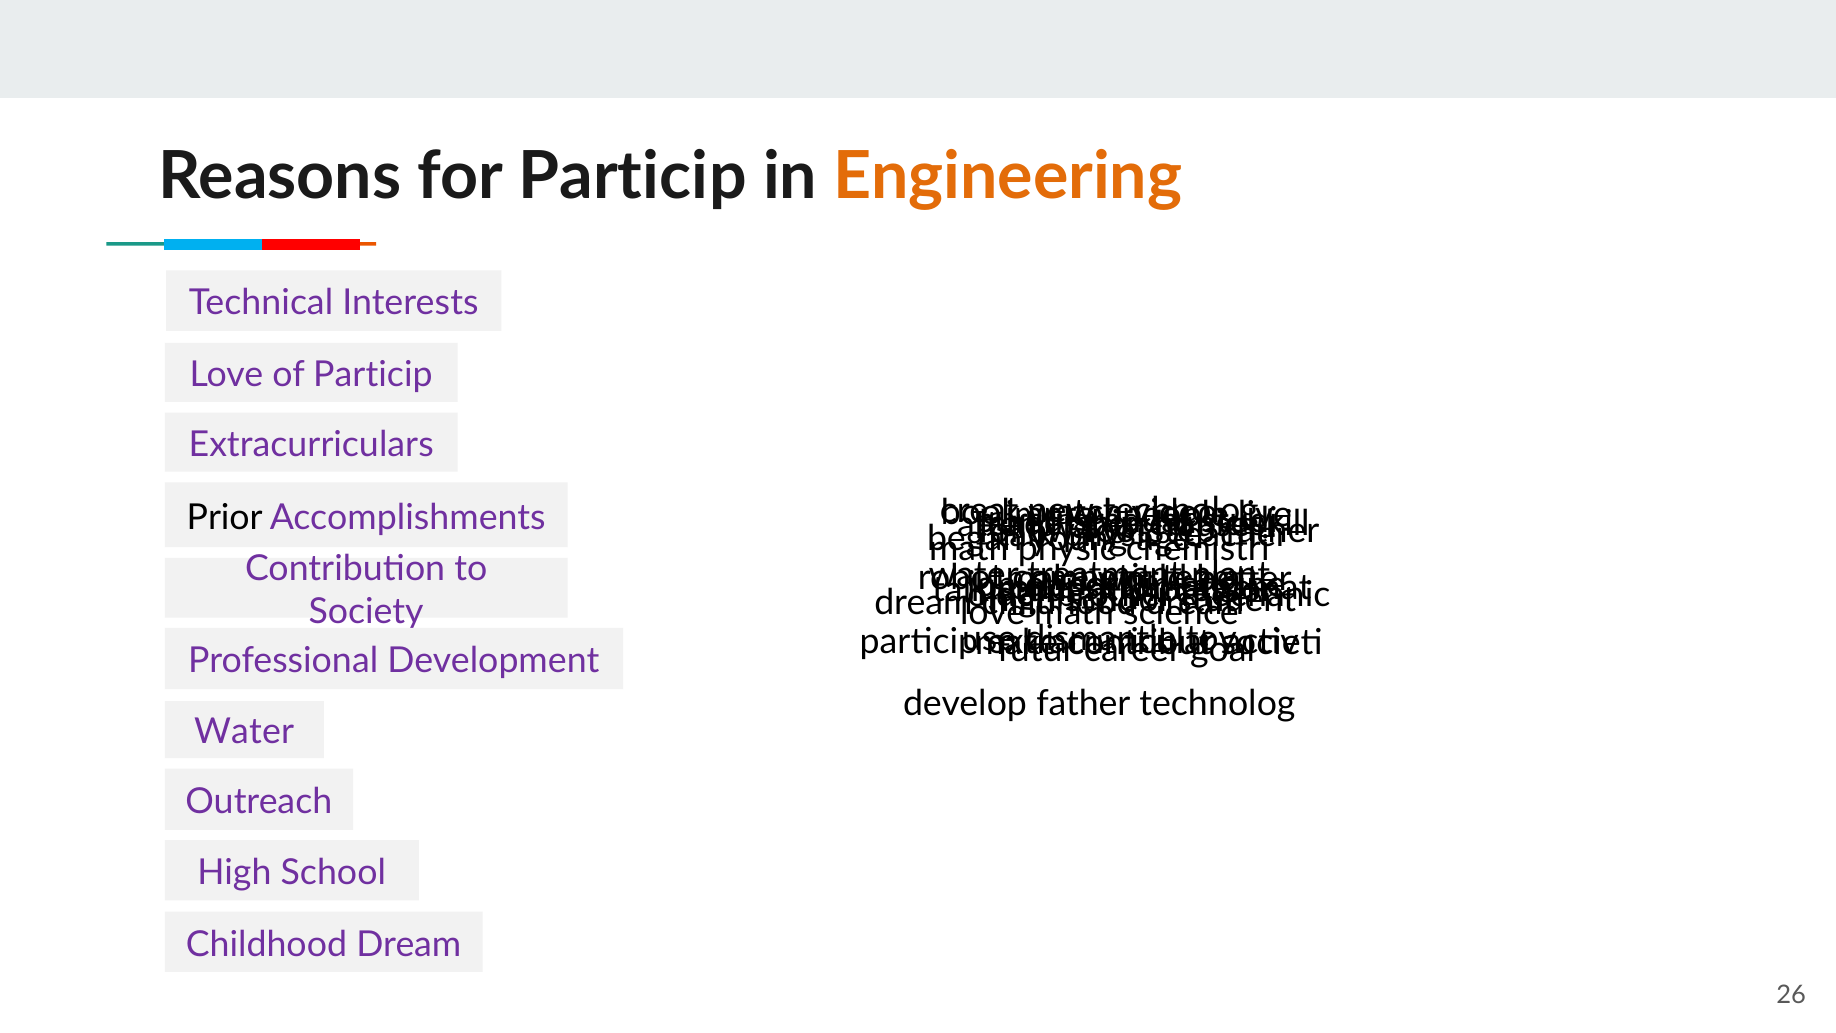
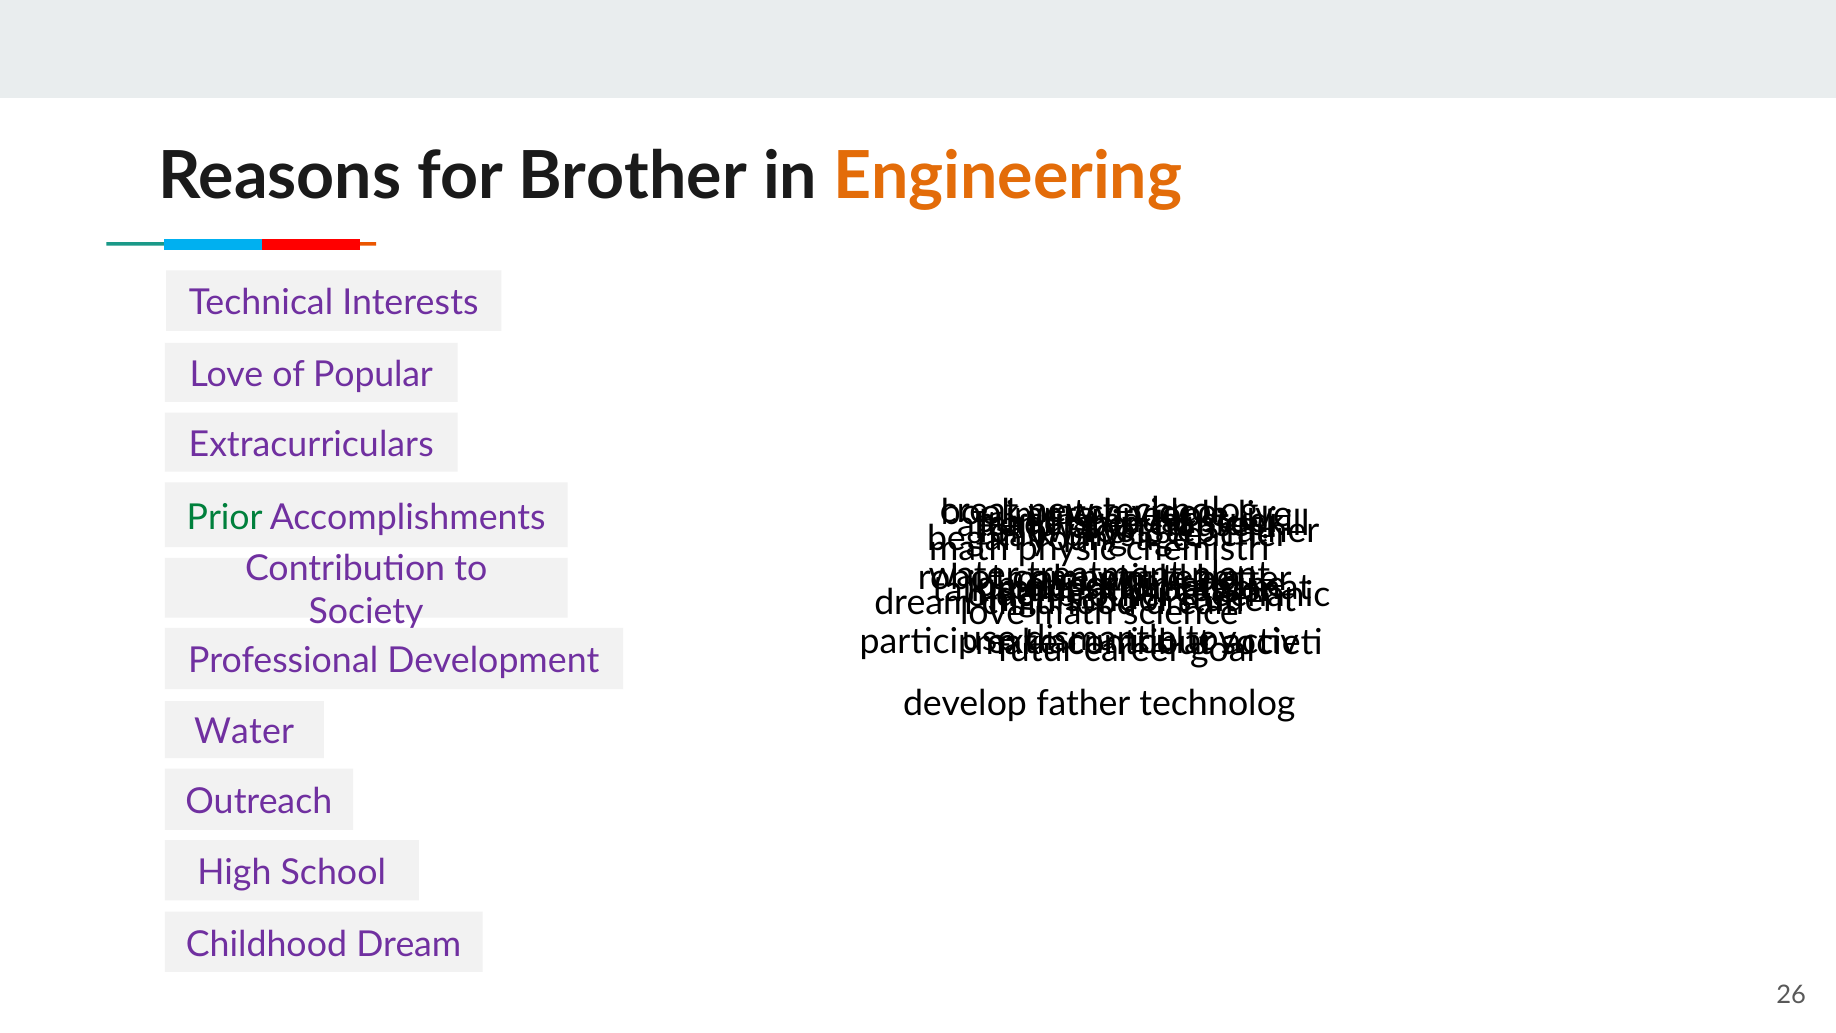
for Particip: Particip -> Brother
of Particip: Particip -> Popular
Prior colour: black -> green
